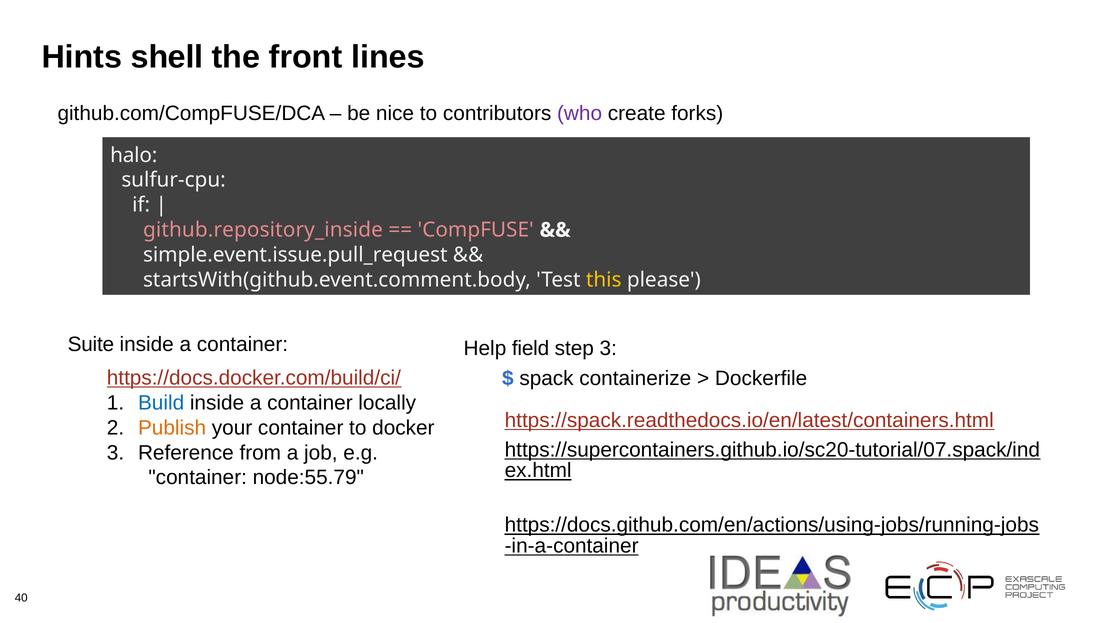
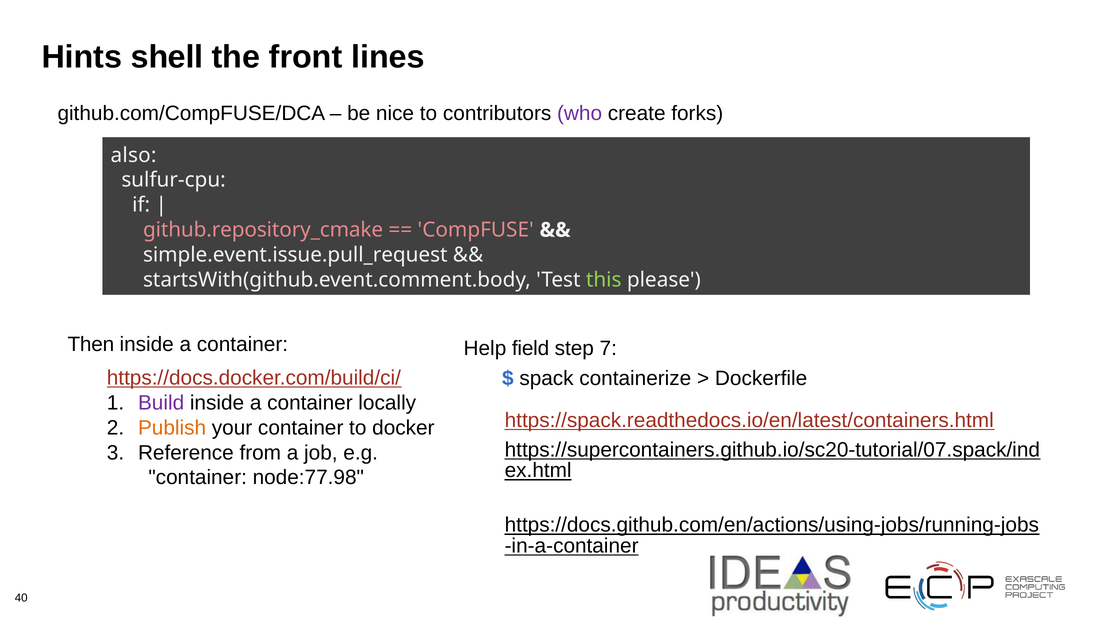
halo: halo -> also
github.repository_inside: github.repository_inside -> github.repository_cmake
this colour: yellow -> light green
Suite: Suite -> Then
step 3: 3 -> 7
Build colour: blue -> purple
node:55.79: node:55.79 -> node:77.98
